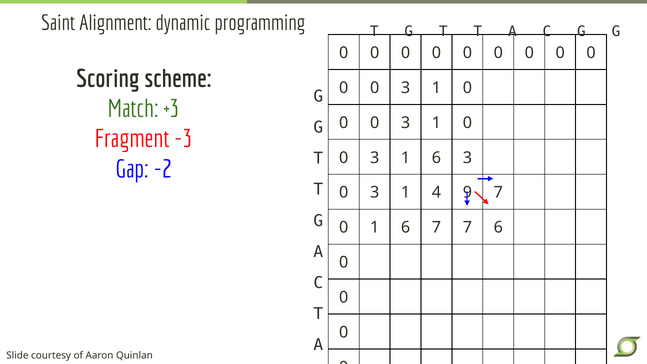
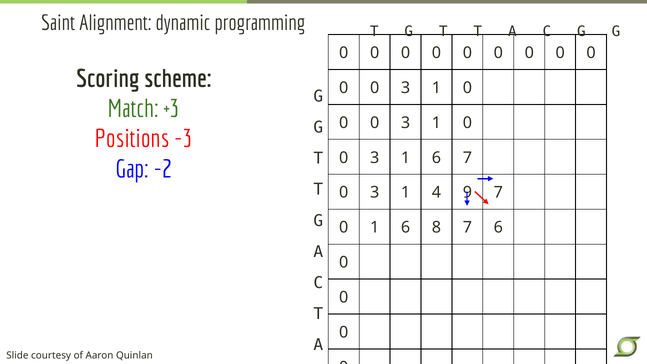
Fragment: Fragment -> Positions
6 3: 3 -> 7
6 7: 7 -> 8
